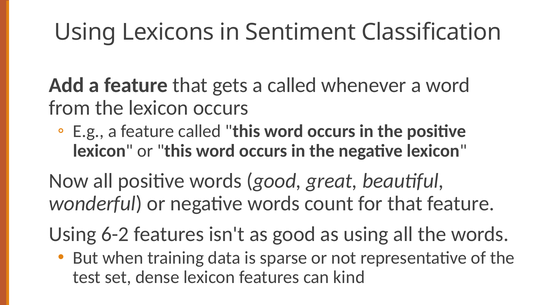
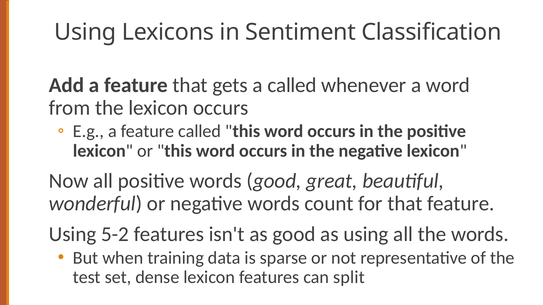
6-2: 6-2 -> 5-2
kind: kind -> split
